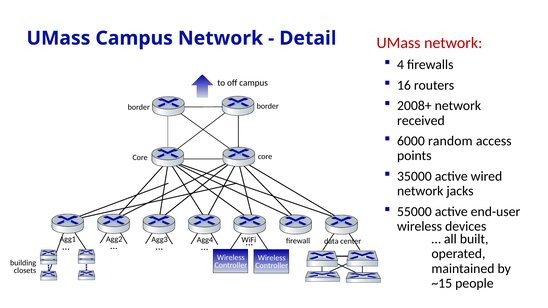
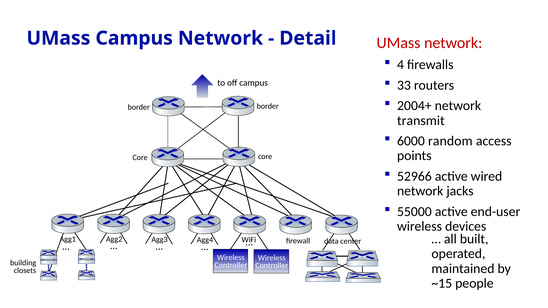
16: 16 -> 33
2008+: 2008+ -> 2004+
received: received -> transmit
35000: 35000 -> 52966
